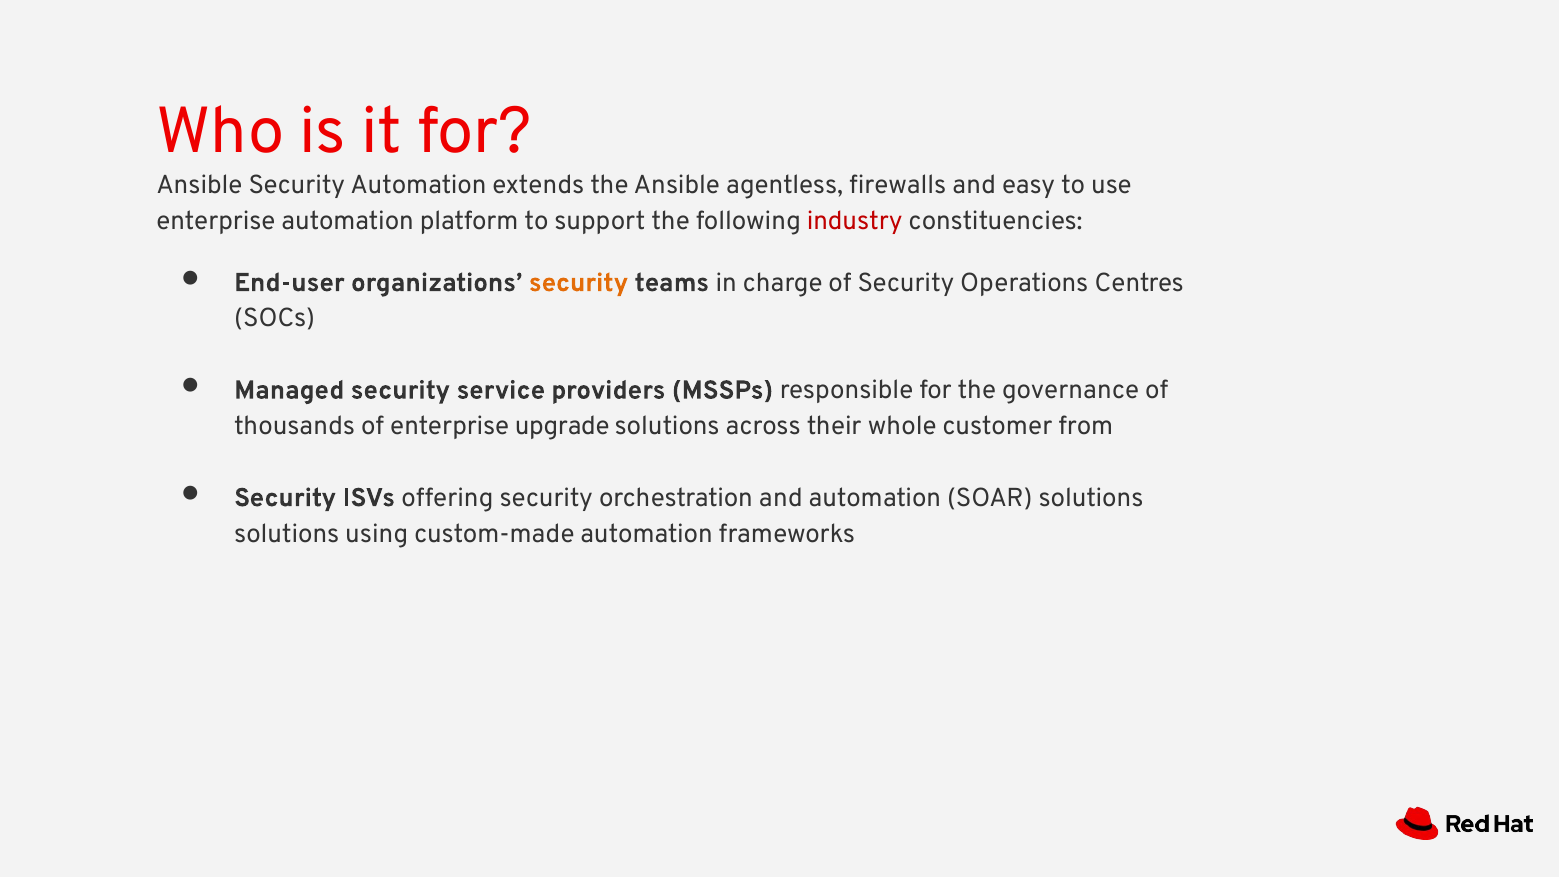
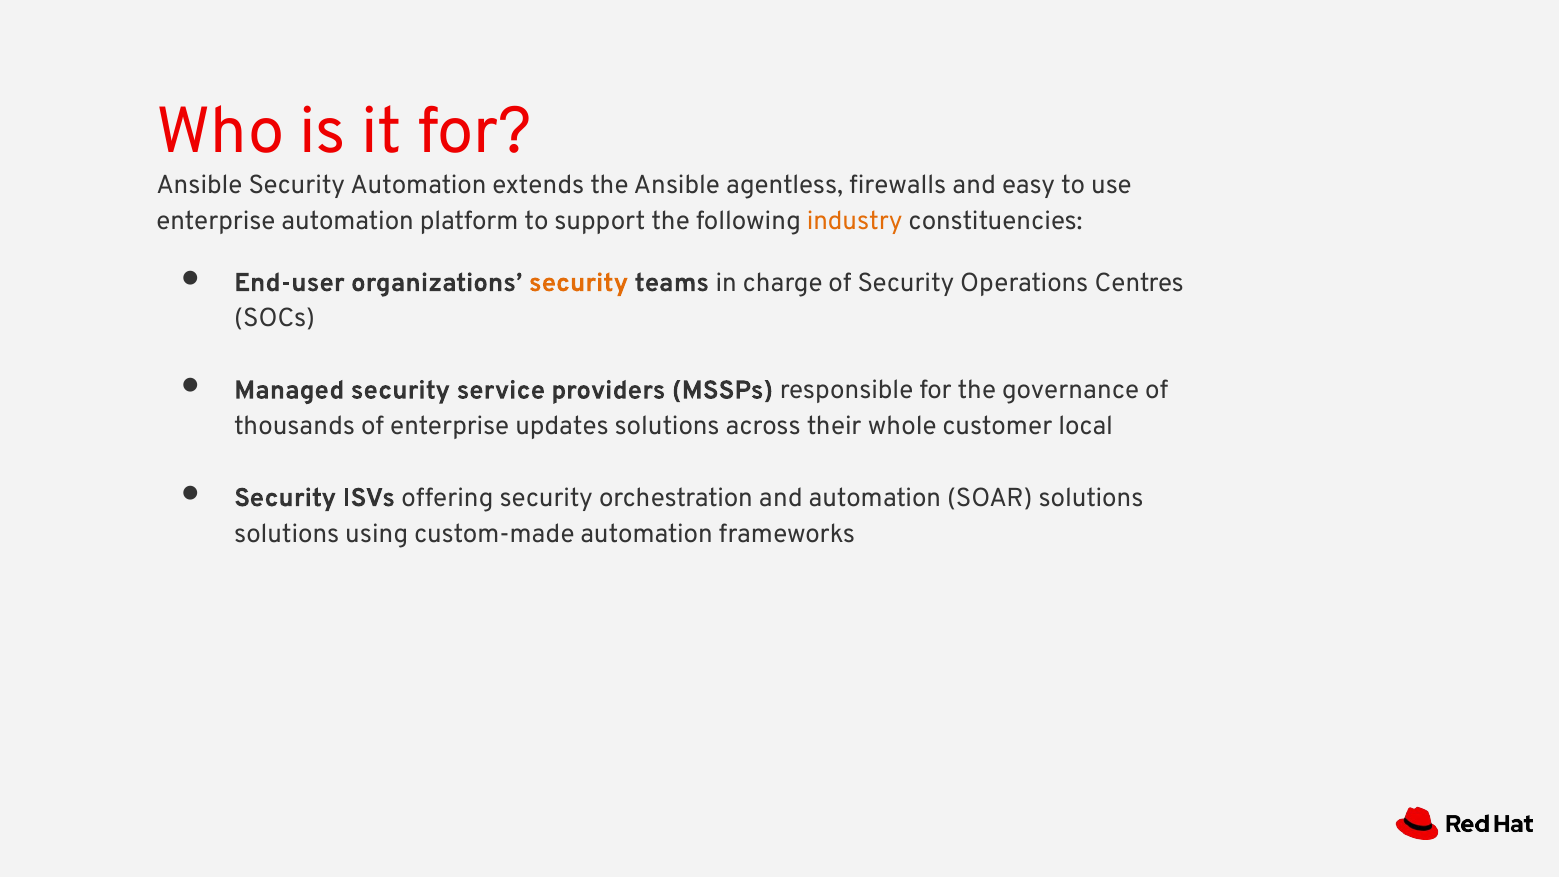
industry colour: red -> orange
upgrade: upgrade -> updates
from: from -> local
